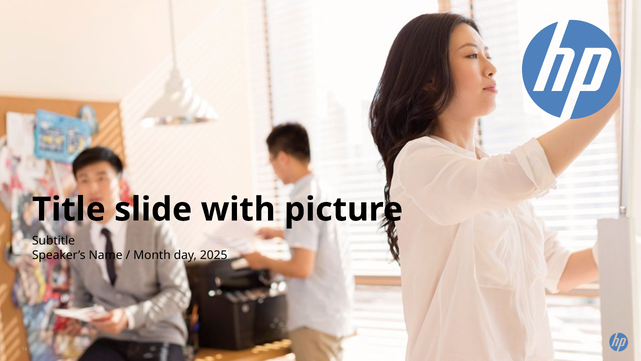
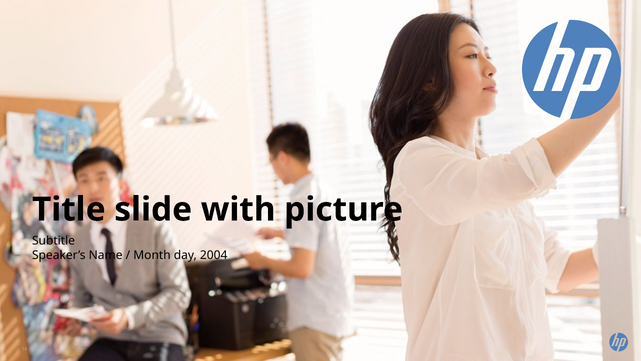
2025: 2025 -> 2004
